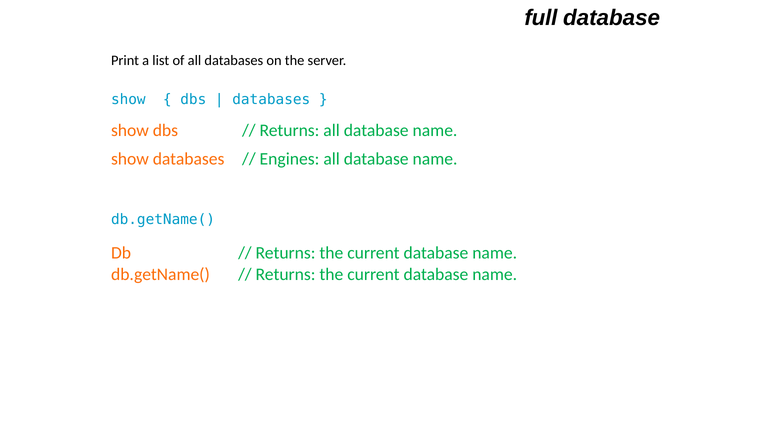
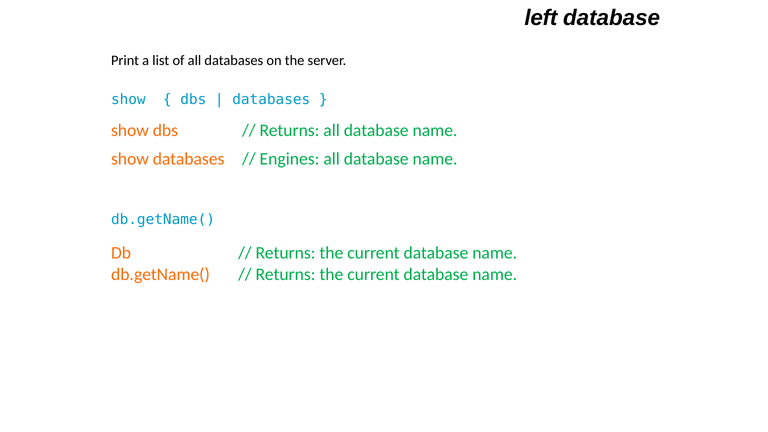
full: full -> left
